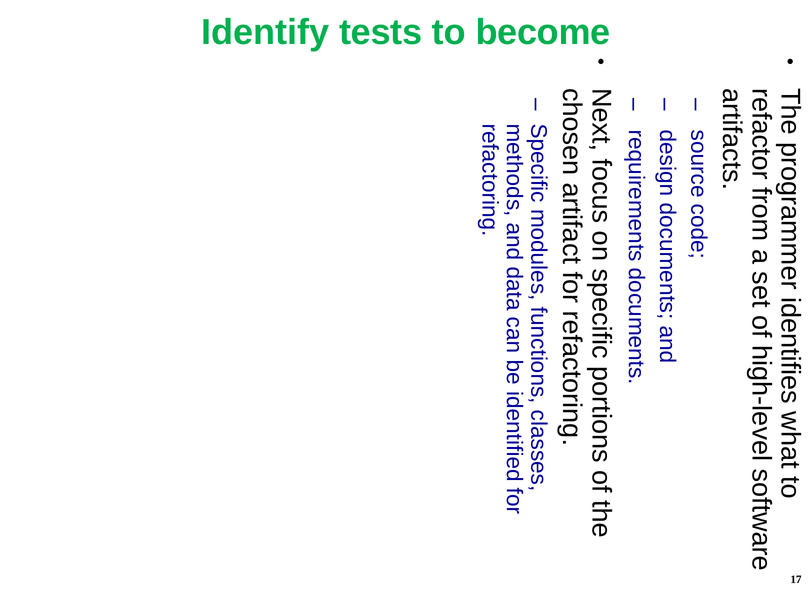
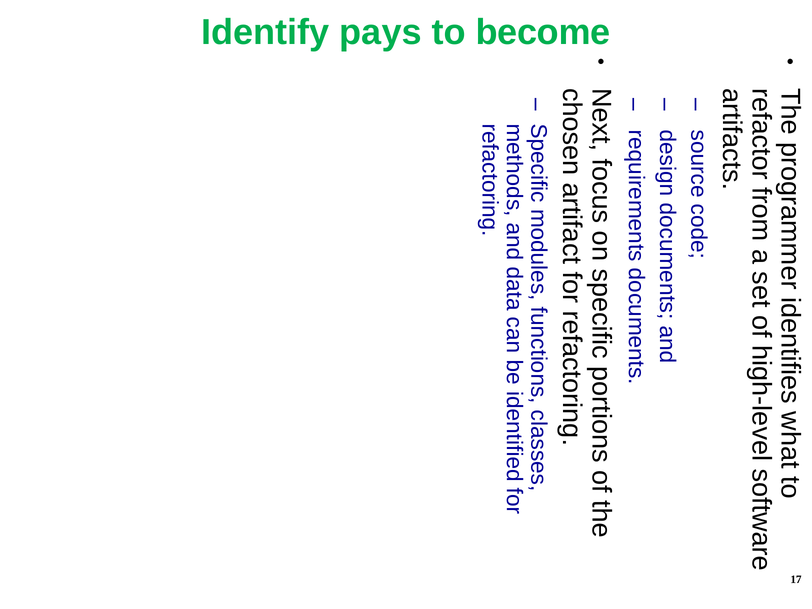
tests: tests -> pays
